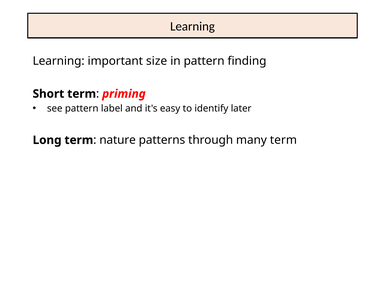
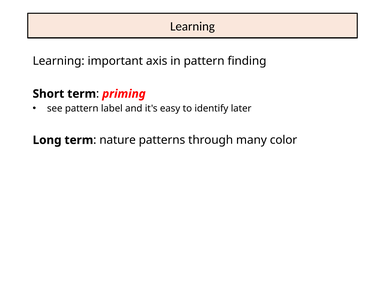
size: size -> axis
many term: term -> color
